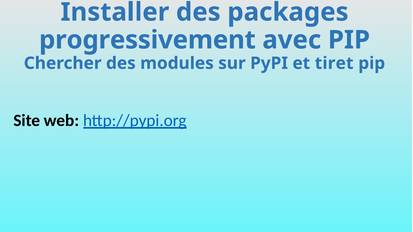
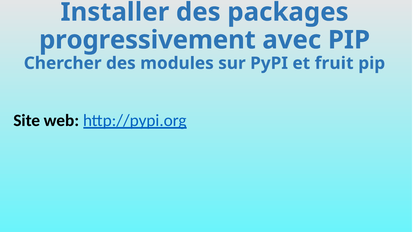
tiret: tiret -> fruit
